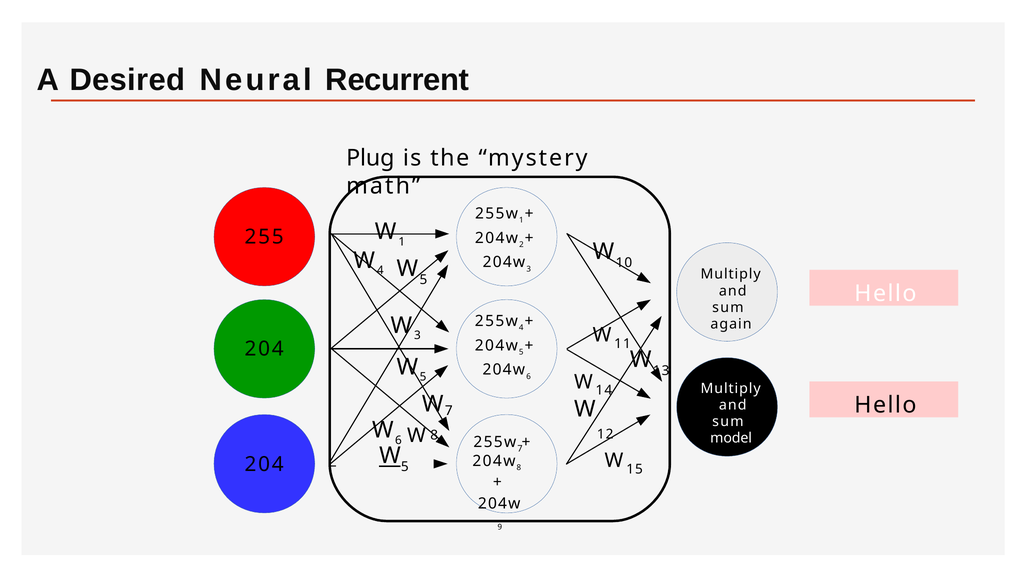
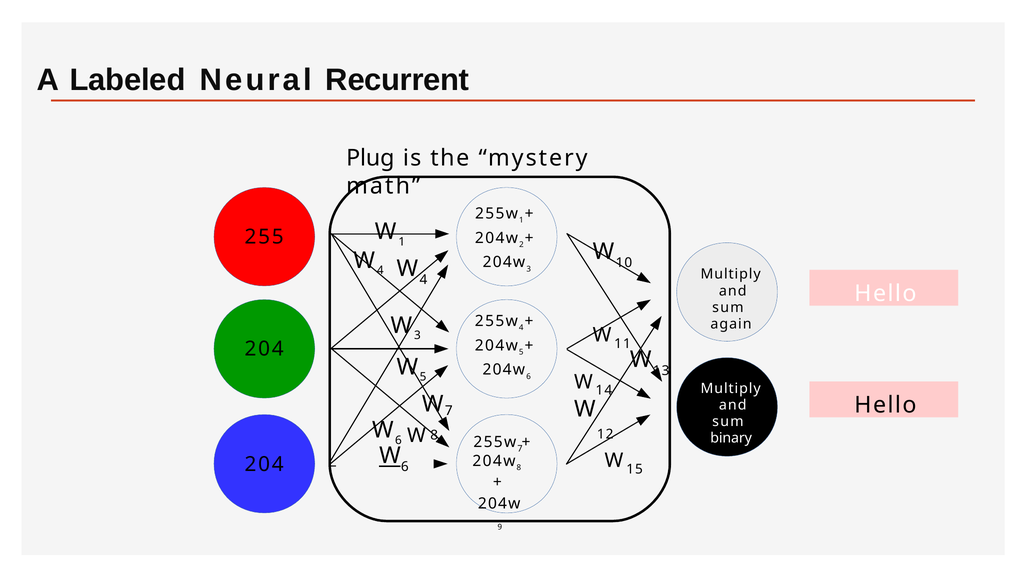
Desired: Desired -> Labeled
5 at (423, 280): 5 -> 4
model: model -> binary
5 at (405, 467): 5 -> 6
